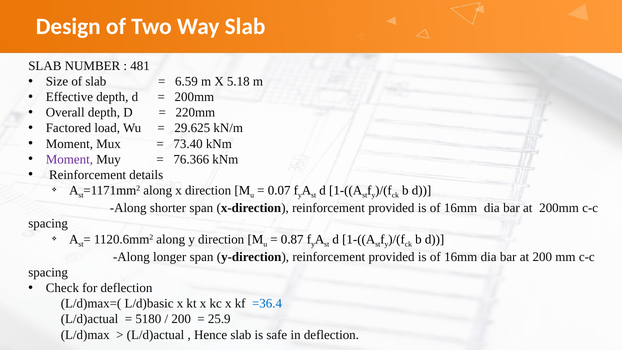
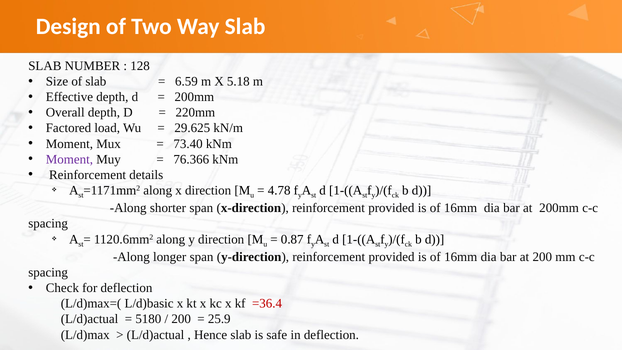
481: 481 -> 128
0.07: 0.07 -> 4.78
=36.4 colour: blue -> red
